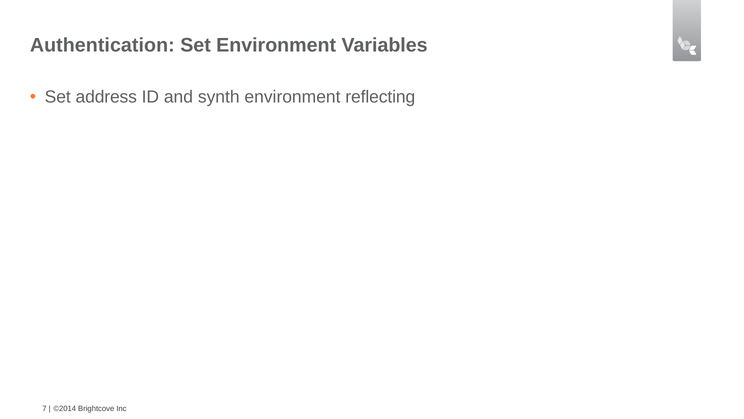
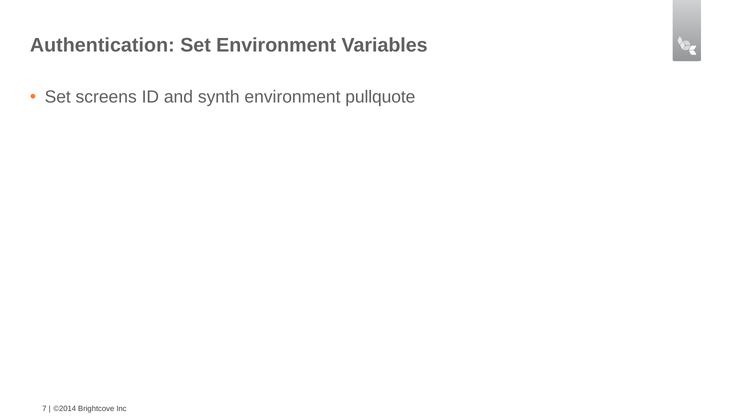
address: address -> screens
reflecting: reflecting -> pullquote
